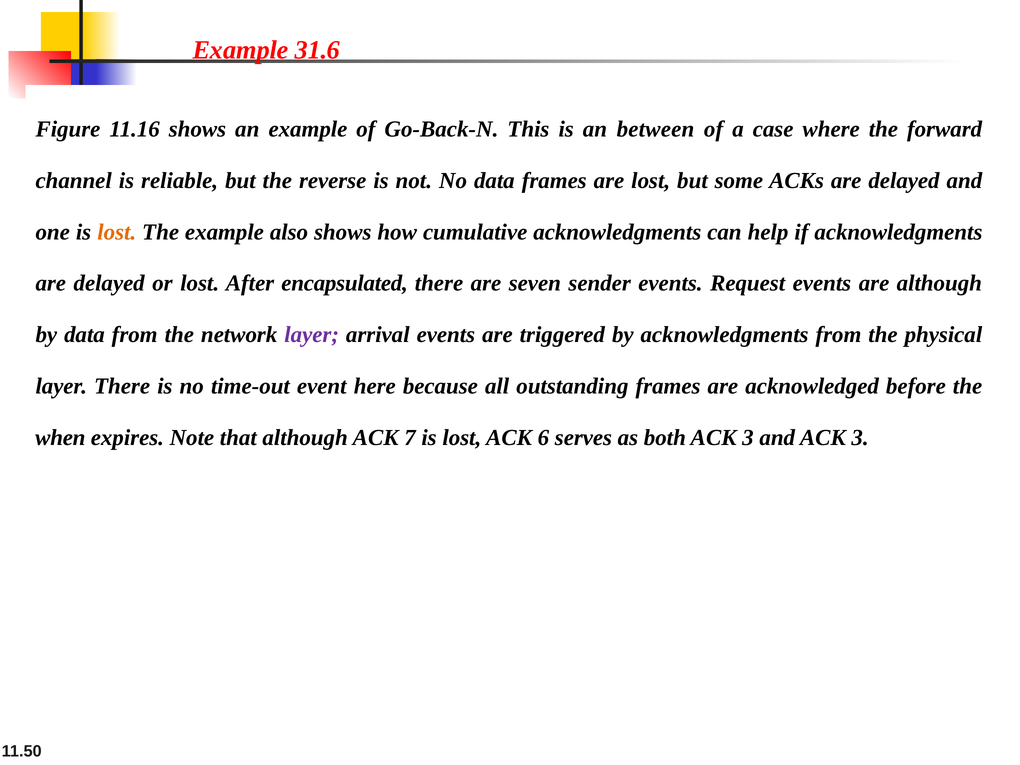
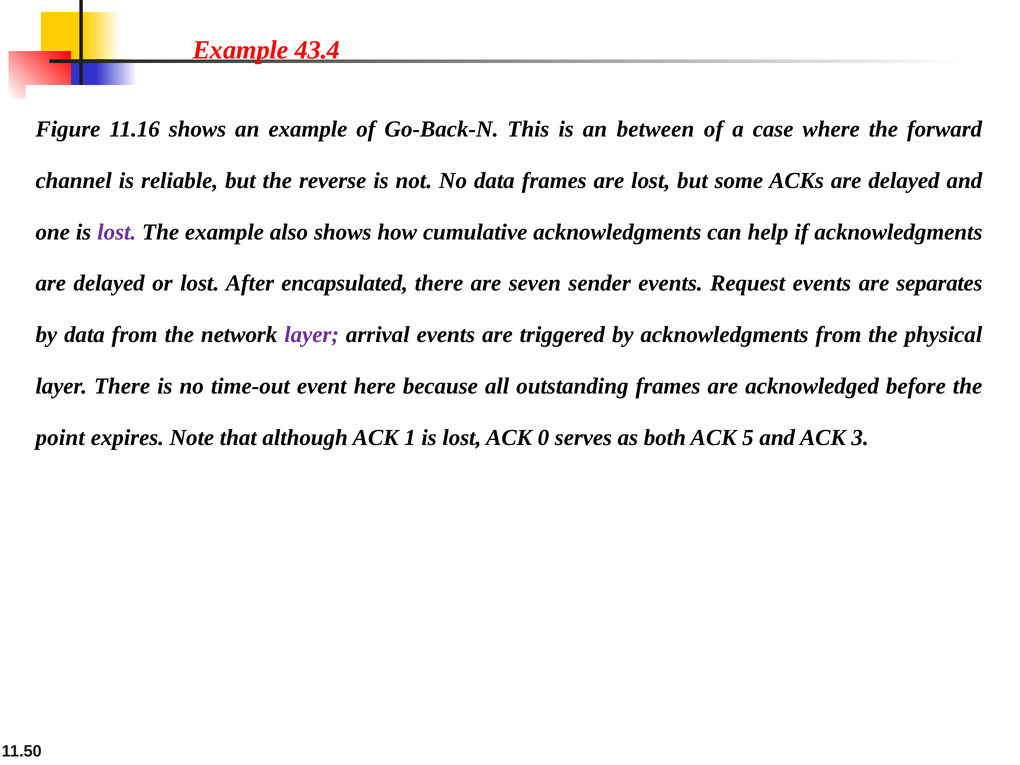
31.6: 31.6 -> 43.4
lost at (117, 232) colour: orange -> purple
are although: although -> separates
when: when -> point
7: 7 -> 1
6: 6 -> 0
both ACK 3: 3 -> 5
